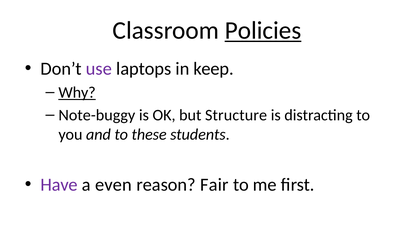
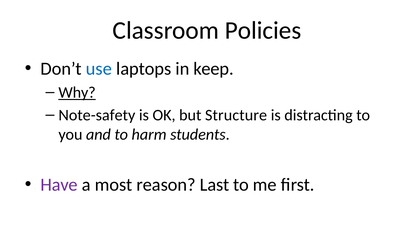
Policies underline: present -> none
use colour: purple -> blue
Note-buggy: Note-buggy -> Note-safety
these: these -> harm
even: even -> most
Fair: Fair -> Last
